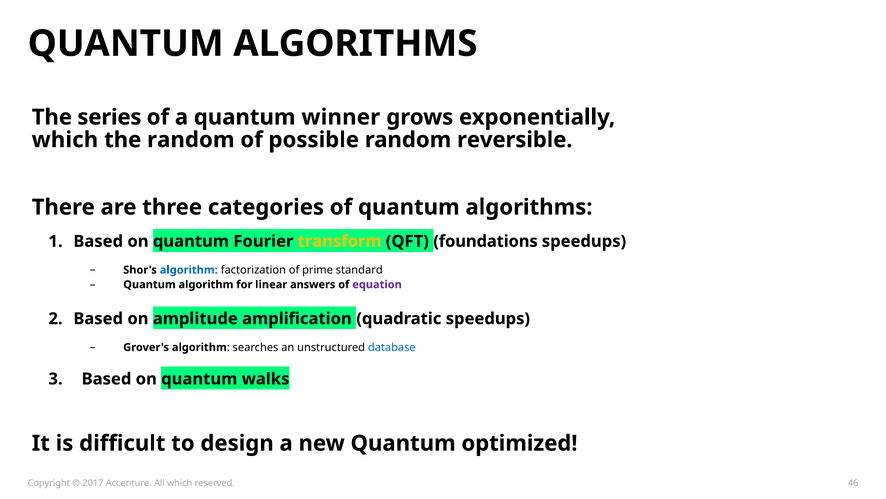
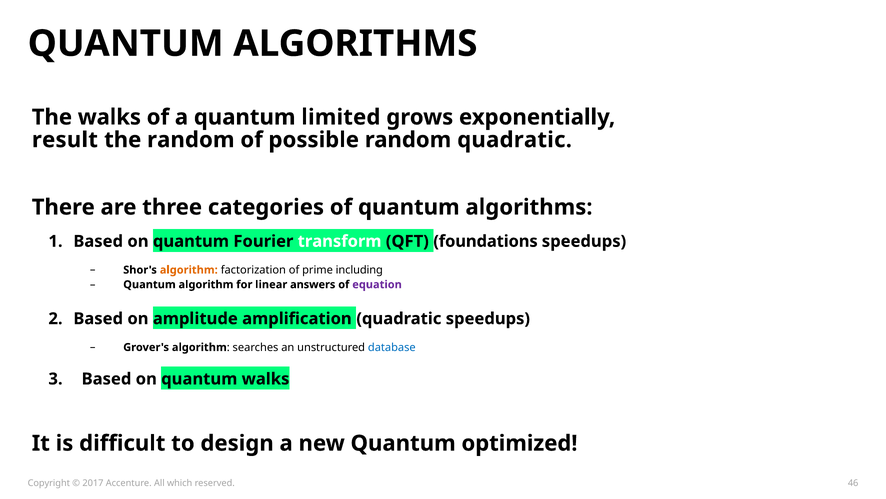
The series: series -> walks
winner: winner -> limited
which at (65, 140): which -> result
random reversible: reversible -> quadratic
transform colour: yellow -> white
algorithm at (189, 270) colour: blue -> orange
standard: standard -> including
